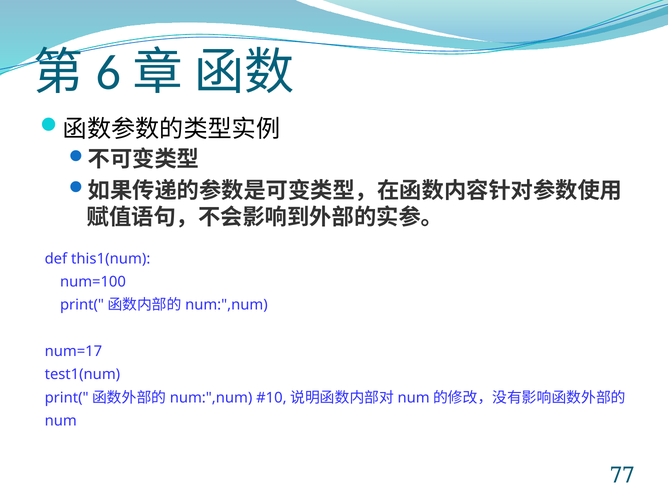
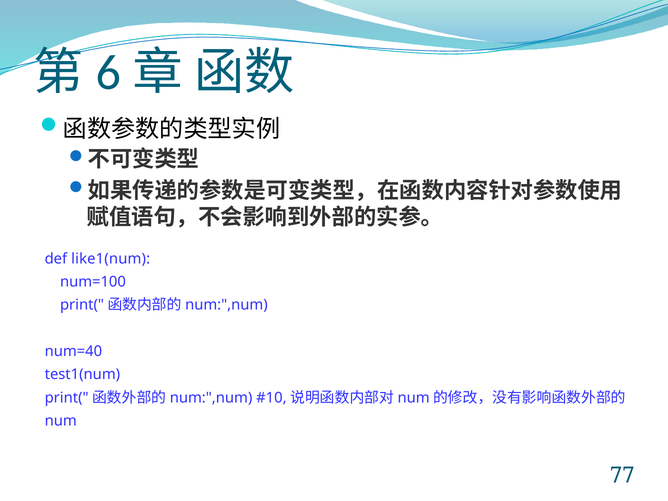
this1(num: this1(num -> like1(num
num=17: num=17 -> num=40
